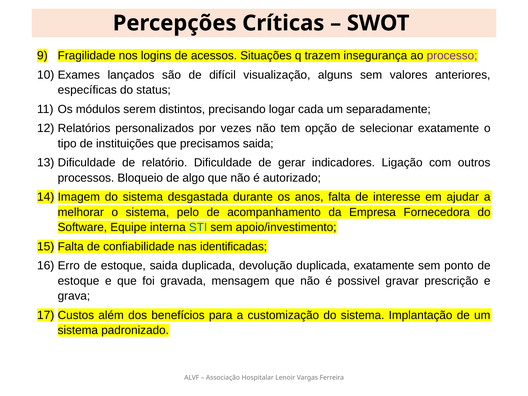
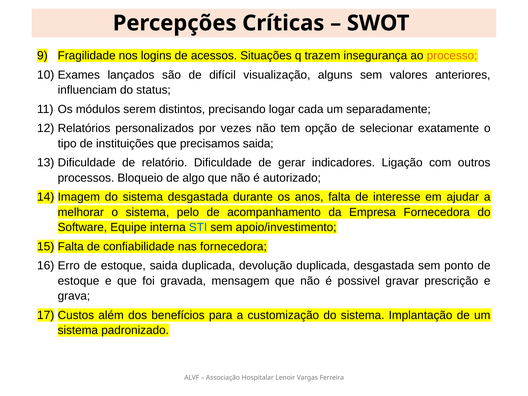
processo colour: purple -> orange
específicas: específicas -> influenciam
nas identificadas: identificadas -> fornecedora
duplicada exatamente: exatamente -> desgastada
